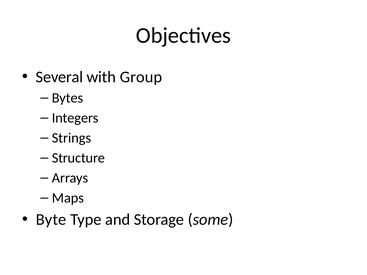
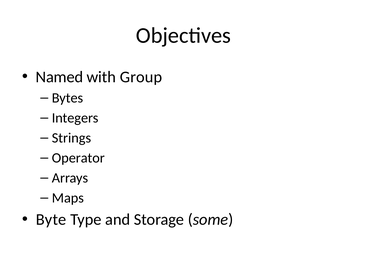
Several: Several -> Named
Structure: Structure -> Operator
